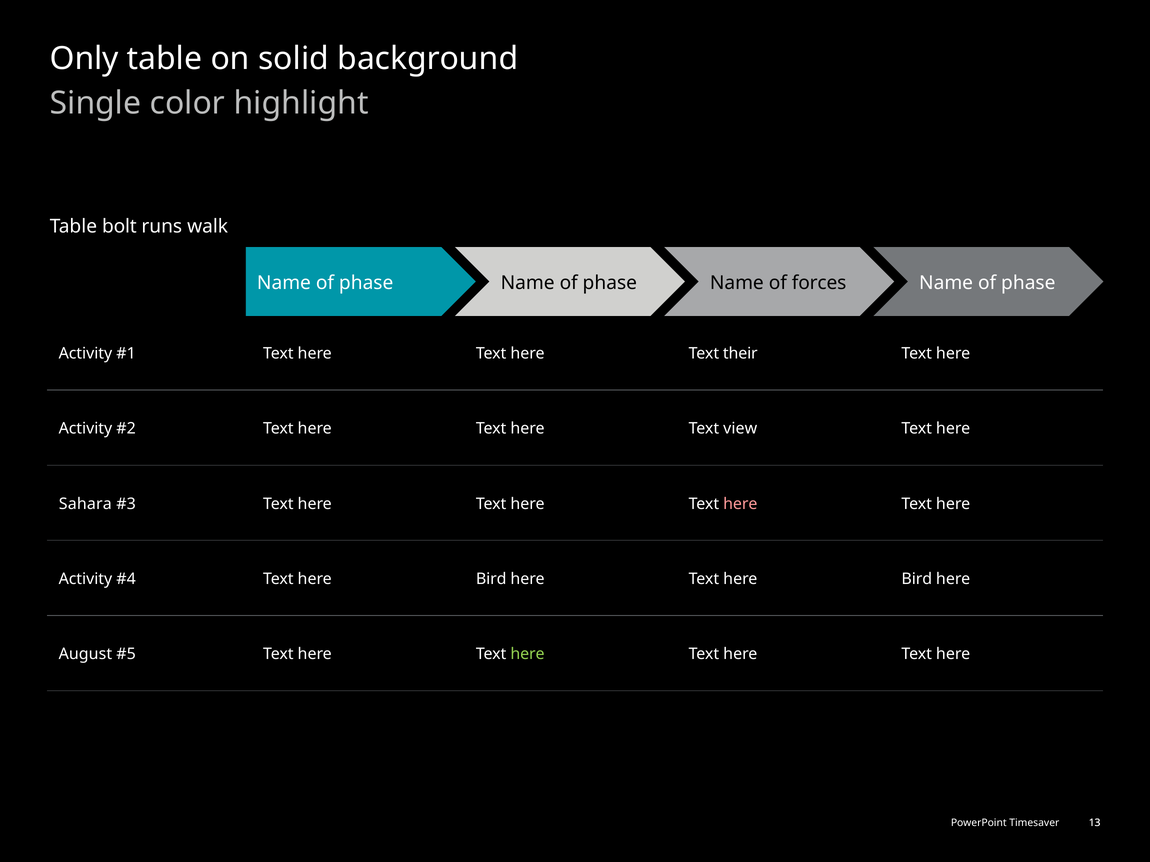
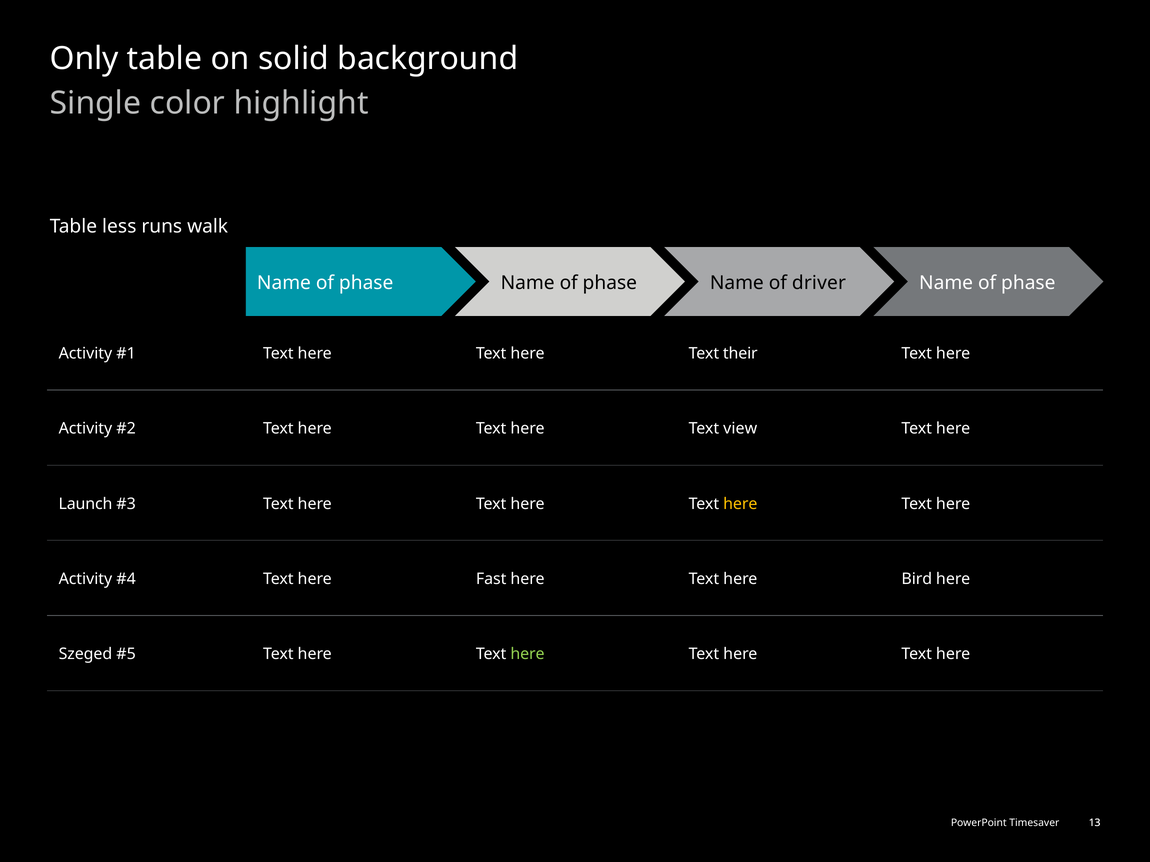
bolt: bolt -> less
forces: forces -> driver
Sahara: Sahara -> Launch
here at (740, 504) colour: pink -> yellow
Bird at (491, 579): Bird -> Fast
August: August -> Szeged
